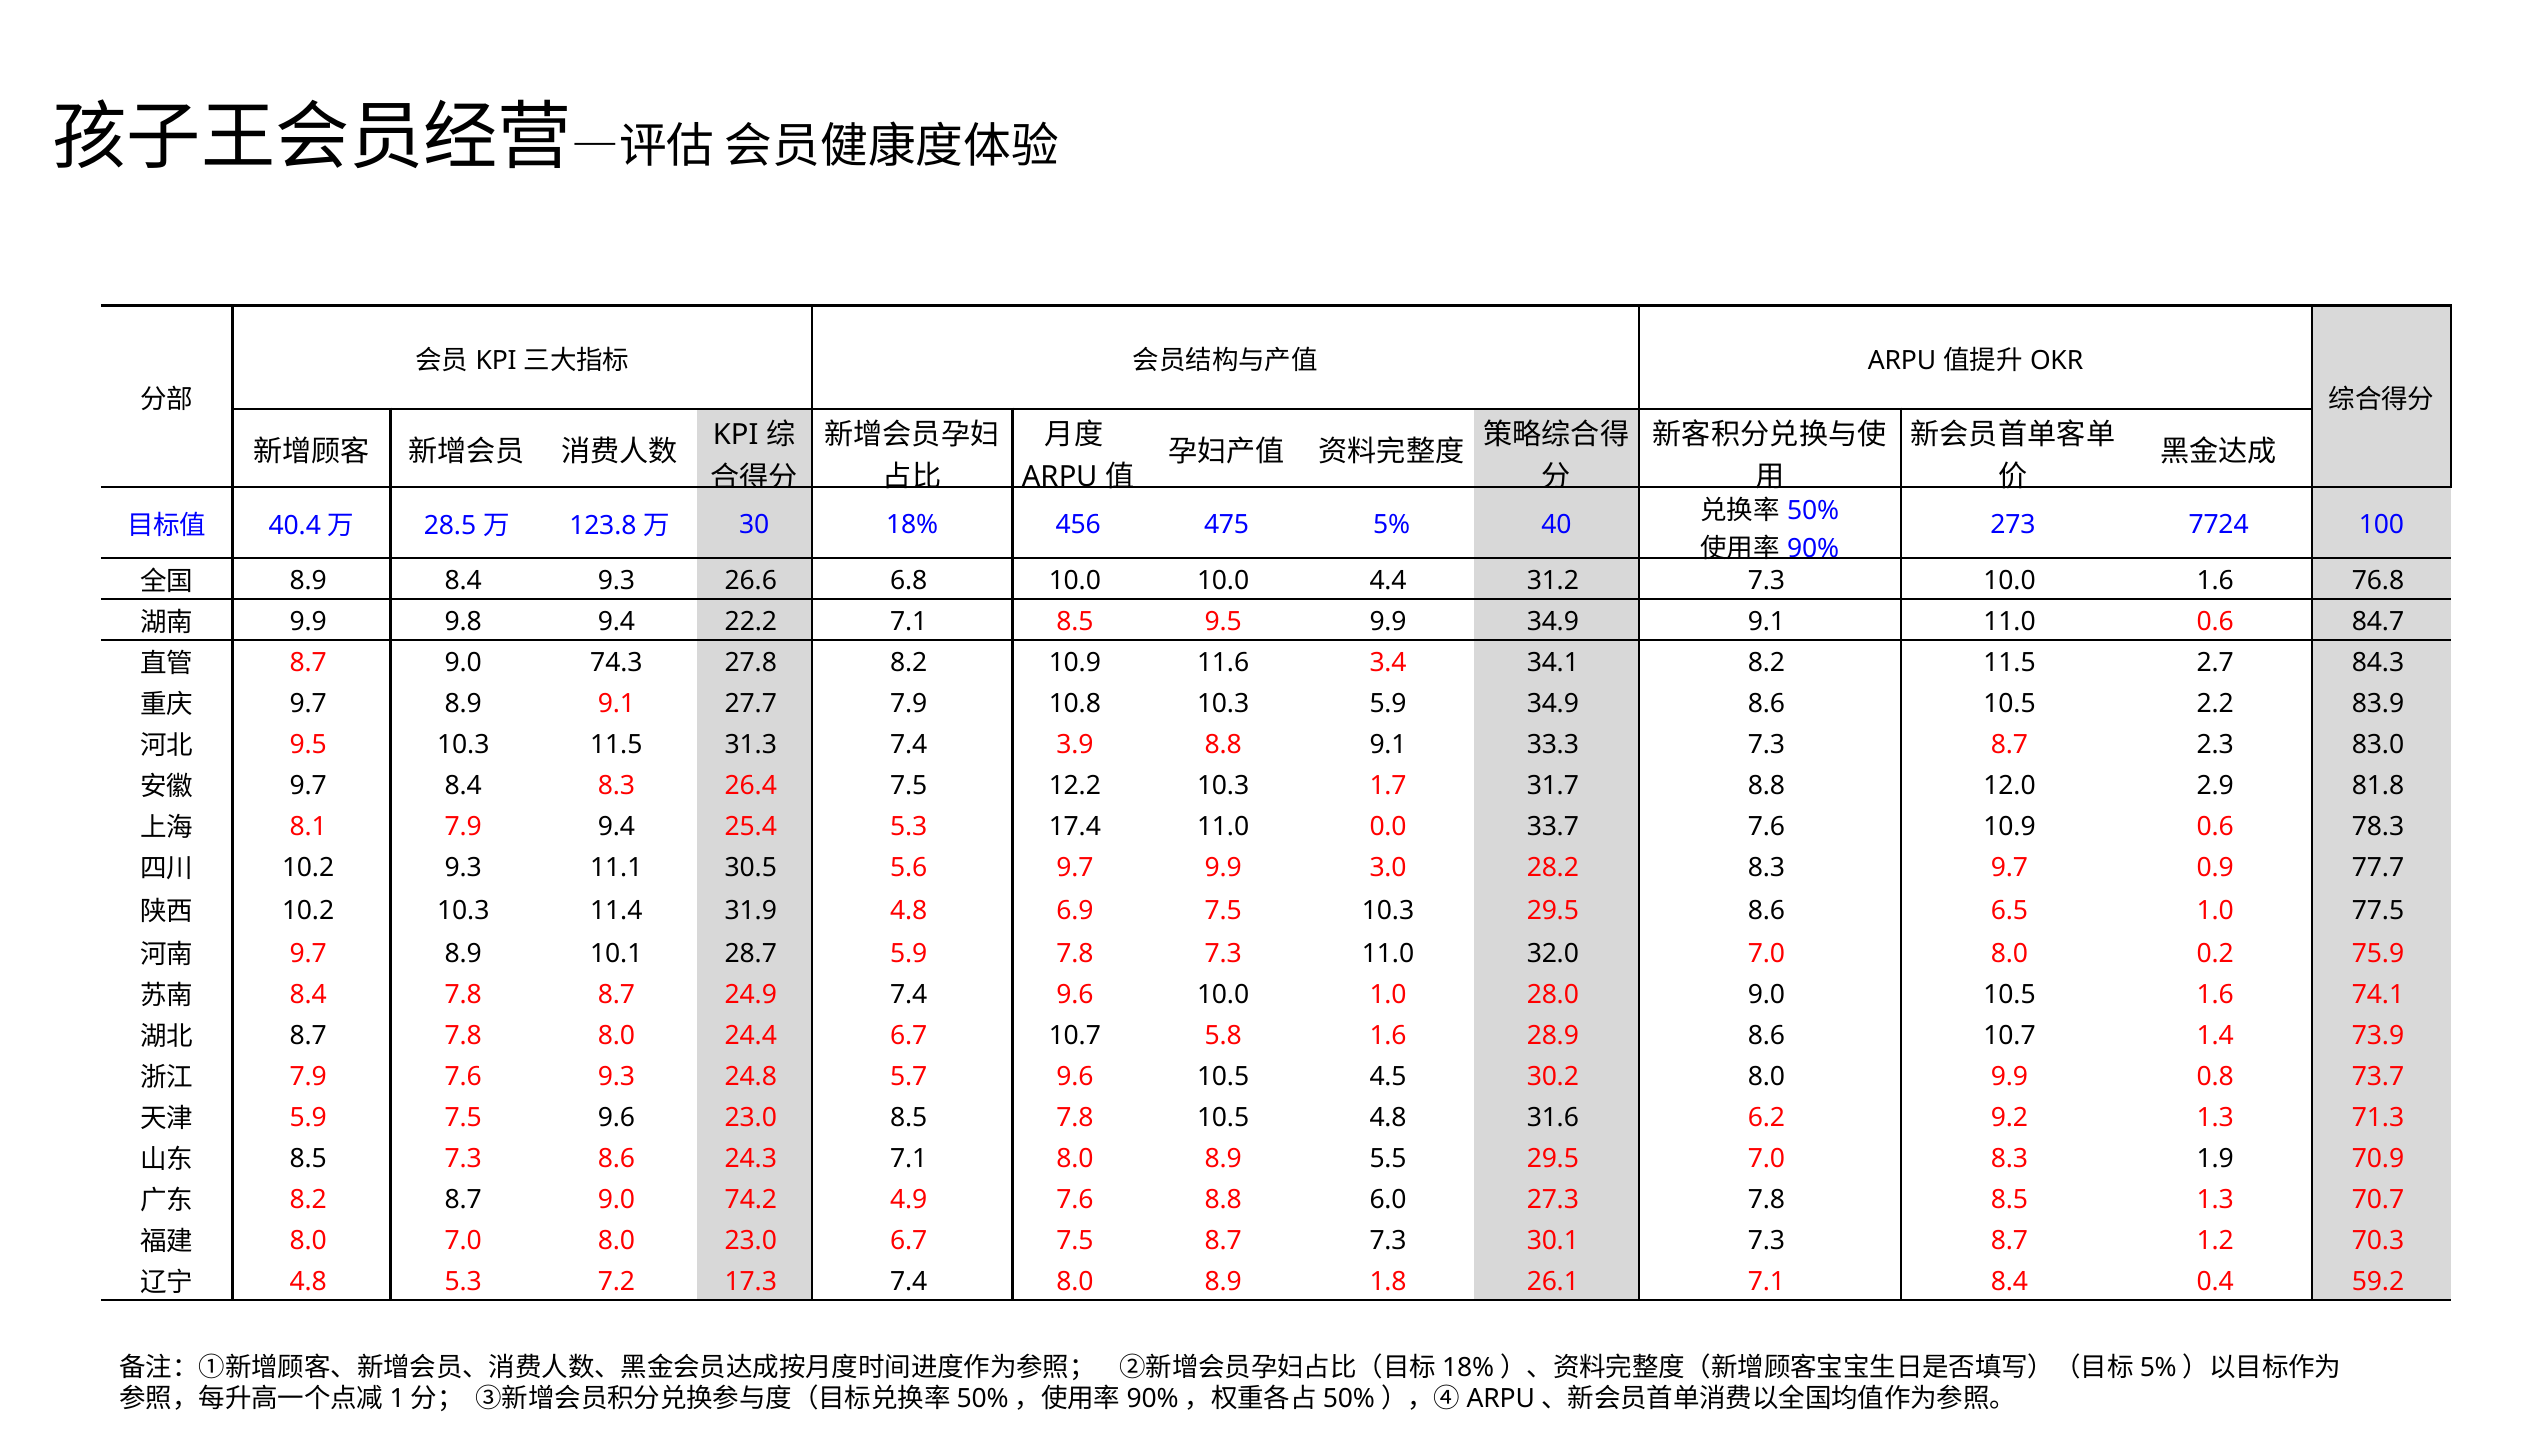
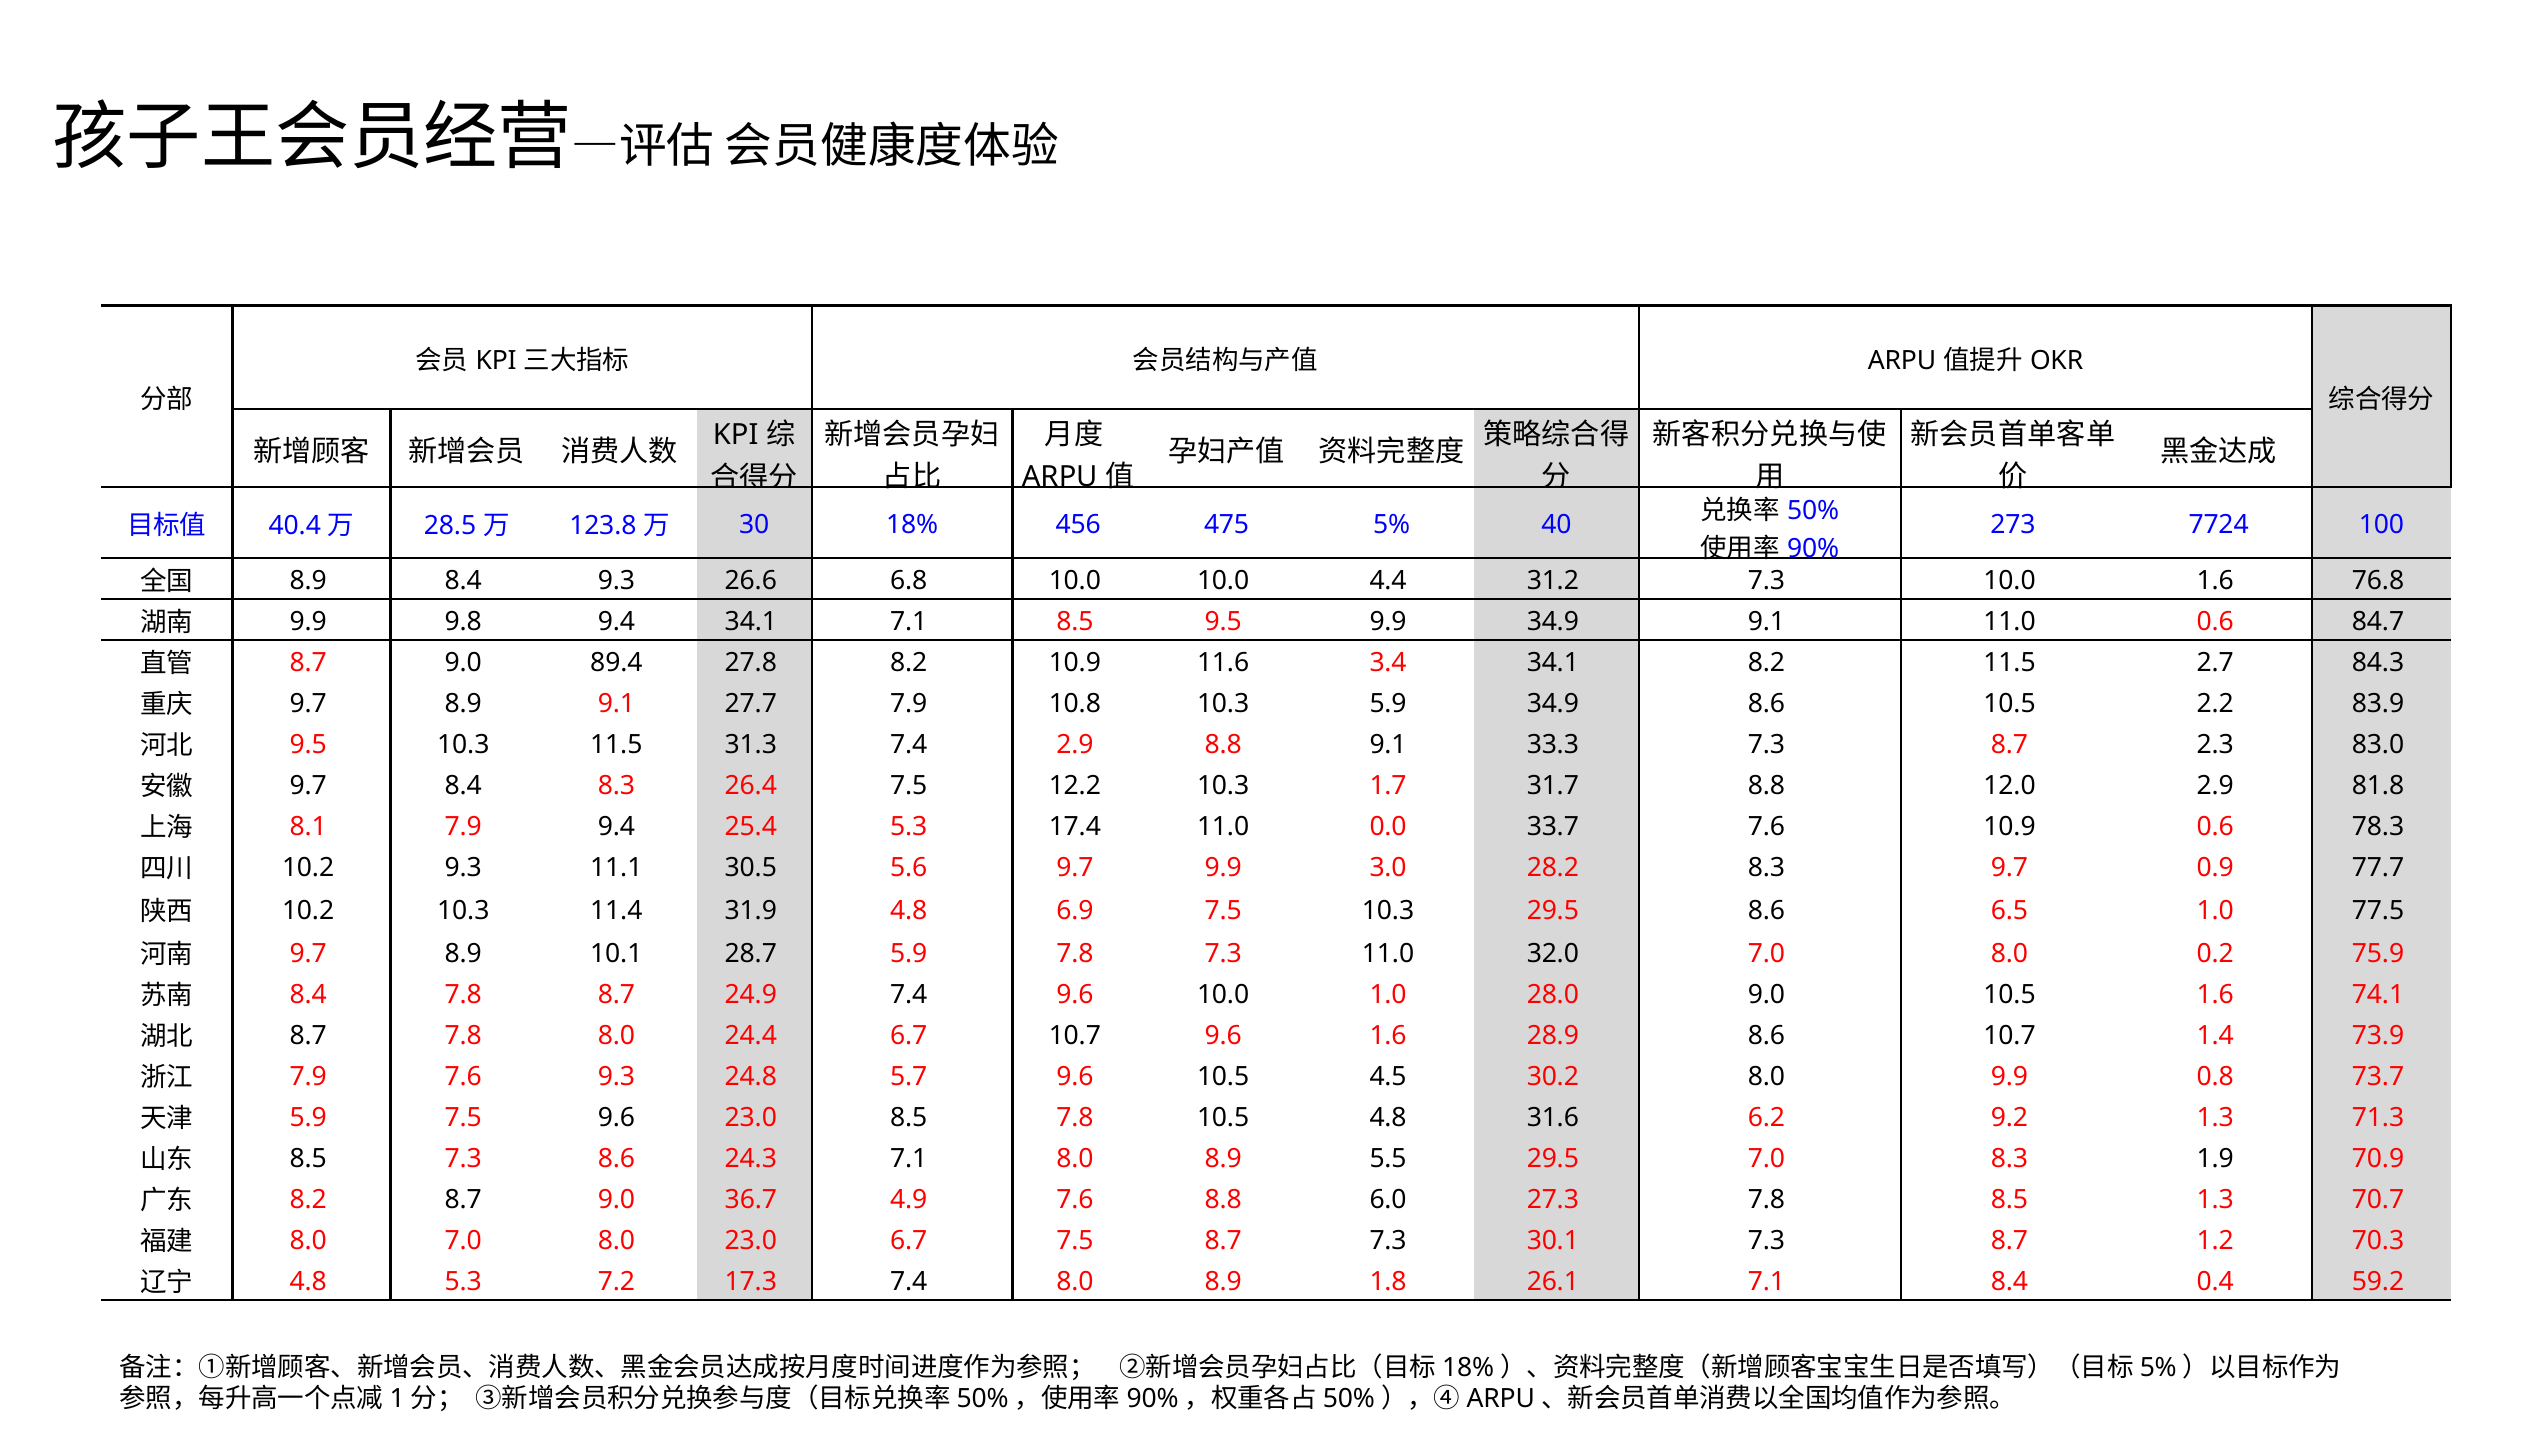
9.4 22.2: 22.2 -> 34.1
74.3: 74.3 -> 89.4
7.4 3.9: 3.9 -> 2.9
10.7 5.8: 5.8 -> 9.6
74.2: 74.2 -> 36.7
